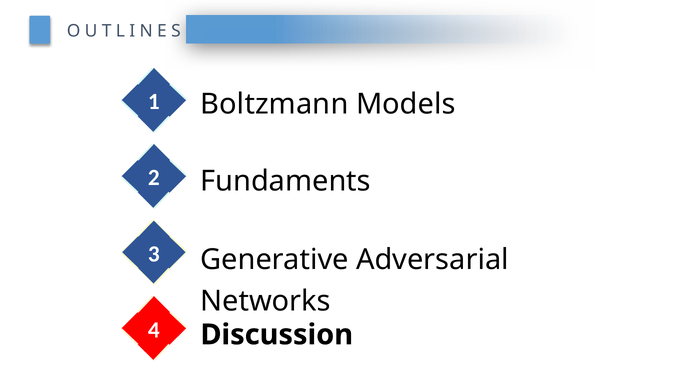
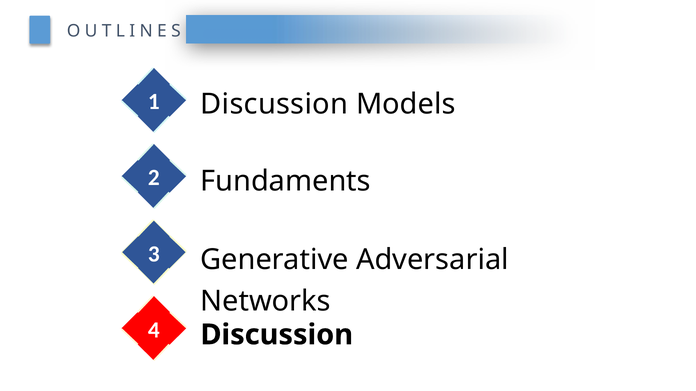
1 Boltzmann: Boltzmann -> Discussion
